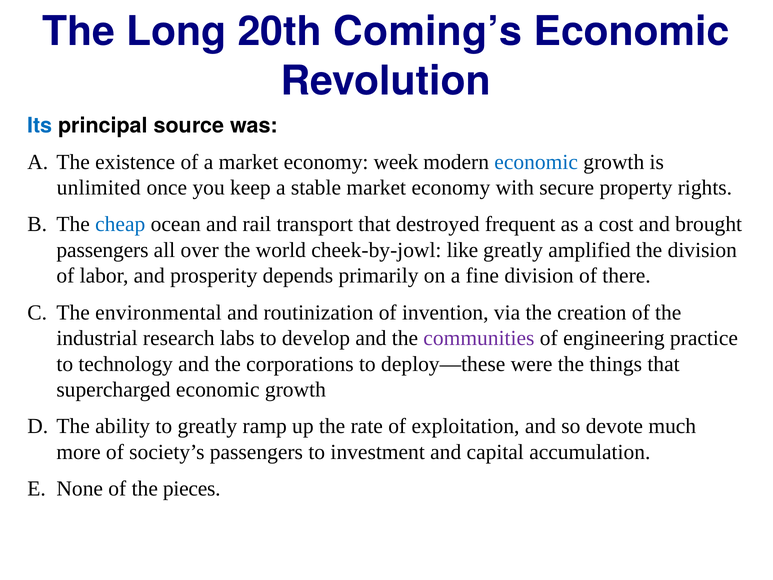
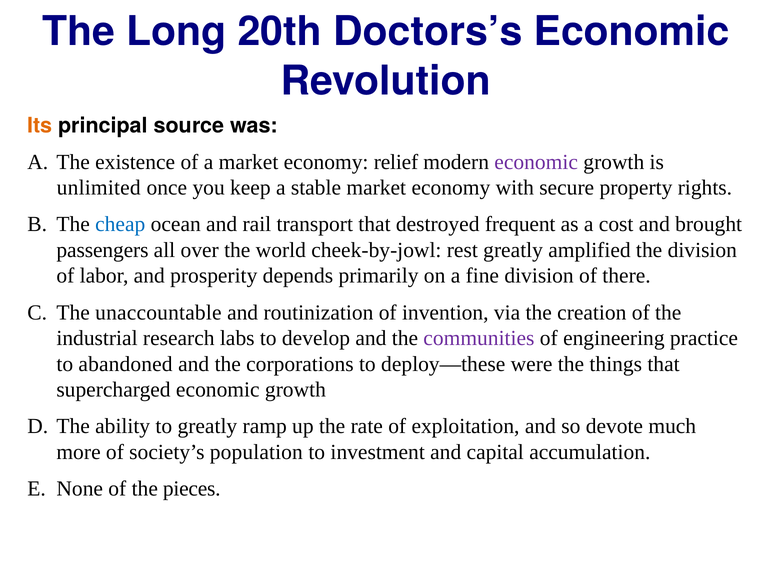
Coming’s: Coming’s -> Doctors’s
Its colour: blue -> orange
week: week -> relief
economic at (536, 162) colour: blue -> purple
like: like -> rest
environmental: environmental -> unaccountable
technology: technology -> abandoned
society’s passengers: passengers -> population
